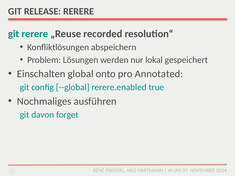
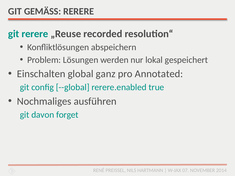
RELEASE: RELEASE -> GEMÄSS
onto: onto -> ganz
